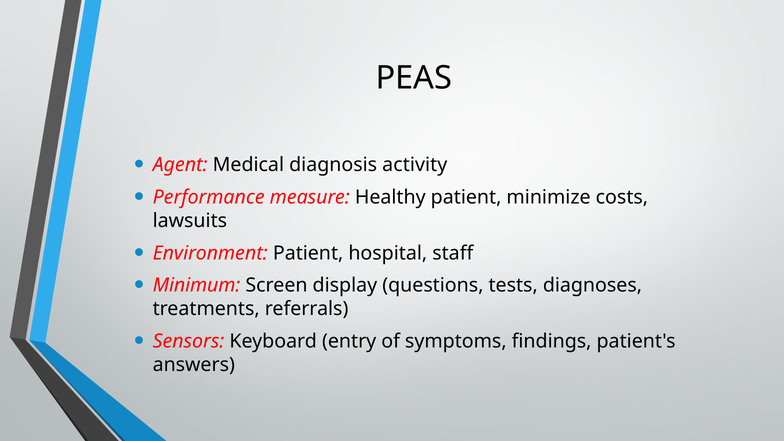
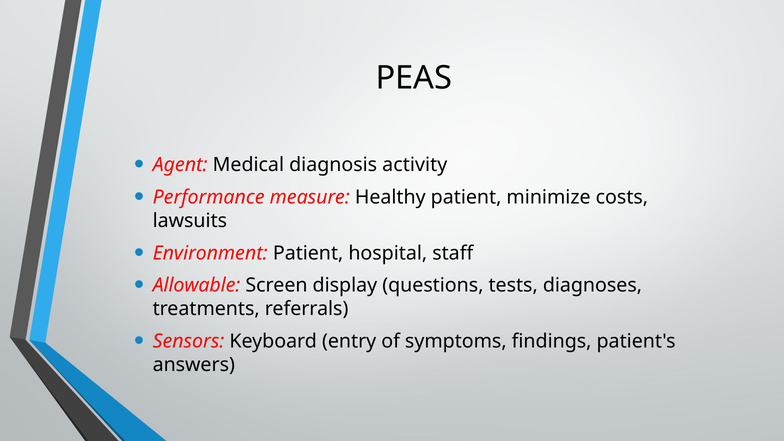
Minimum: Minimum -> Allowable
